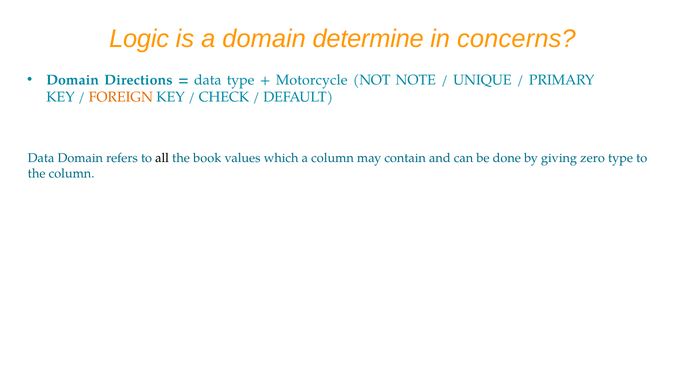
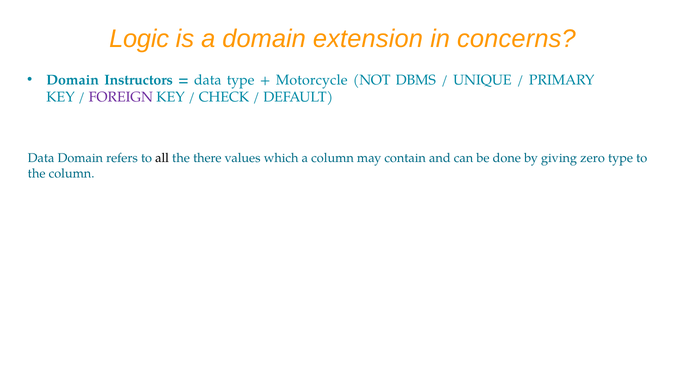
determine: determine -> extension
Directions: Directions -> Instructors
NOTE: NOTE -> DBMS
FOREIGN colour: orange -> purple
book: book -> there
